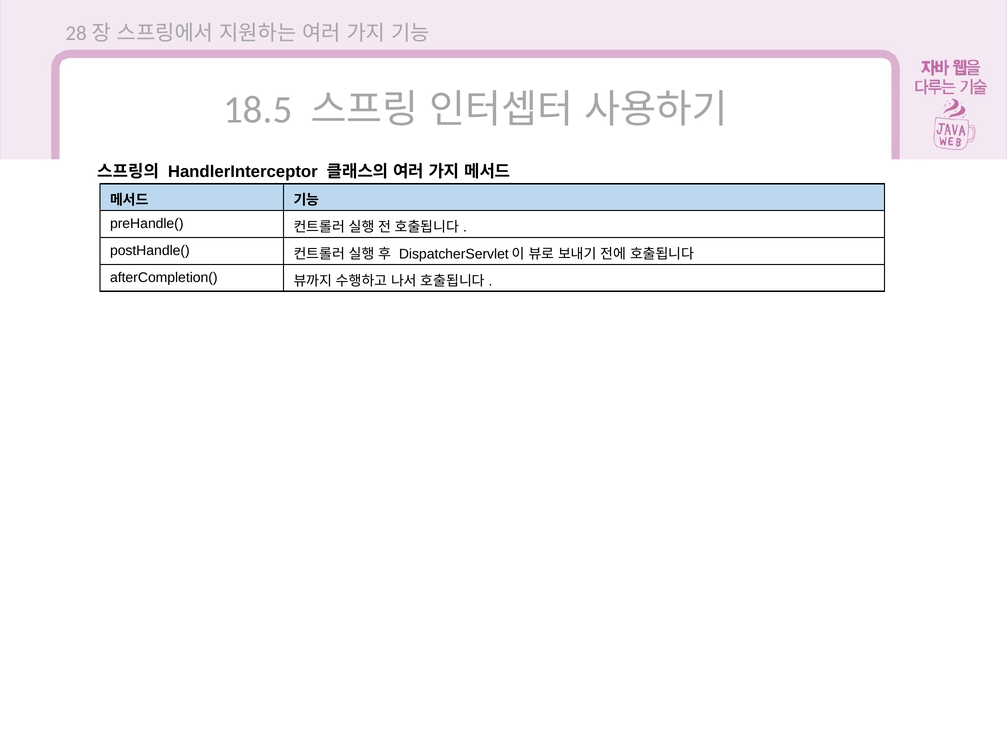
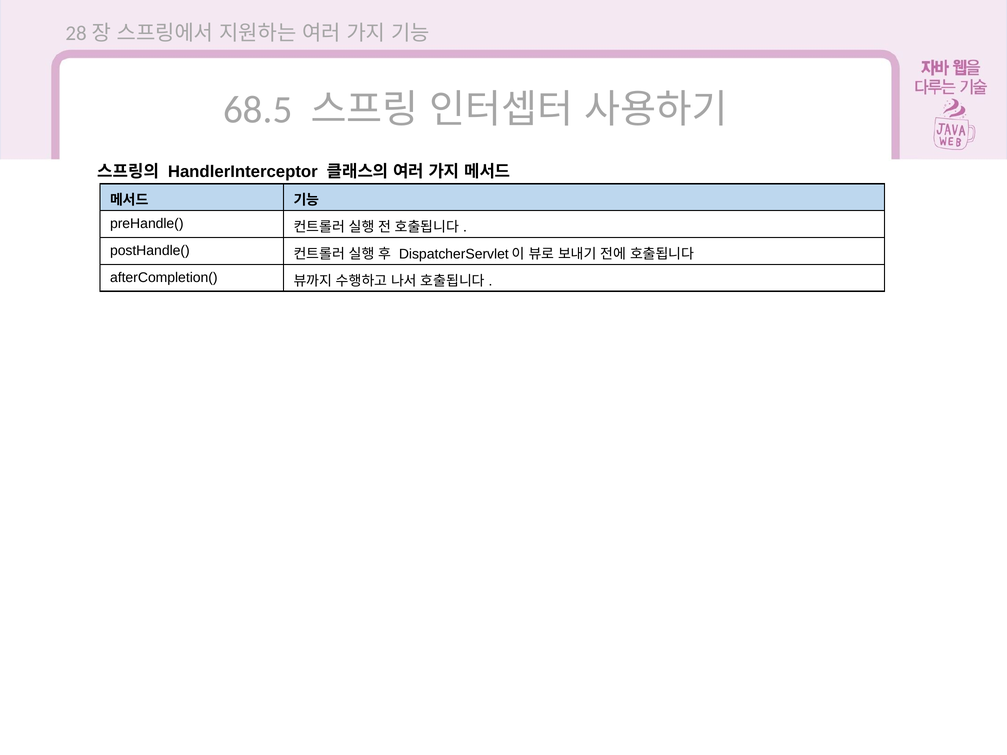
18.5: 18.5 -> 68.5
